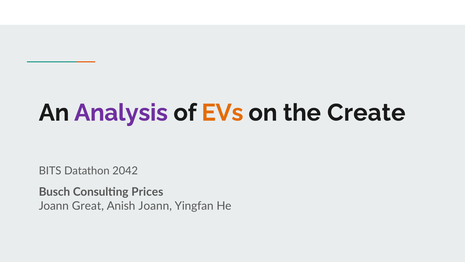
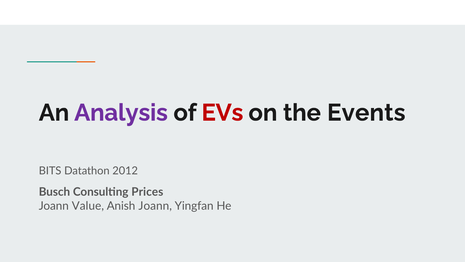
EVs colour: orange -> red
Create: Create -> Events
2042: 2042 -> 2012
Great: Great -> Value
